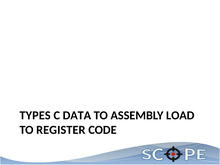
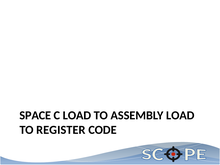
TYPES: TYPES -> SPACE
C DATA: DATA -> LOAD
